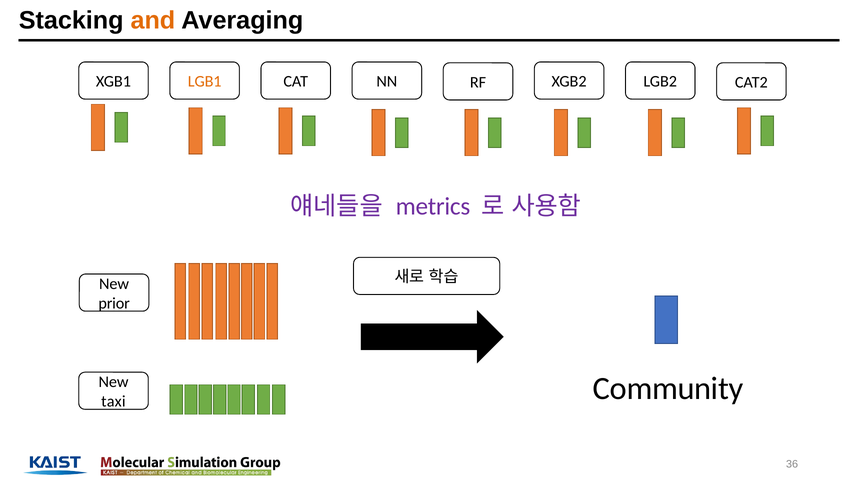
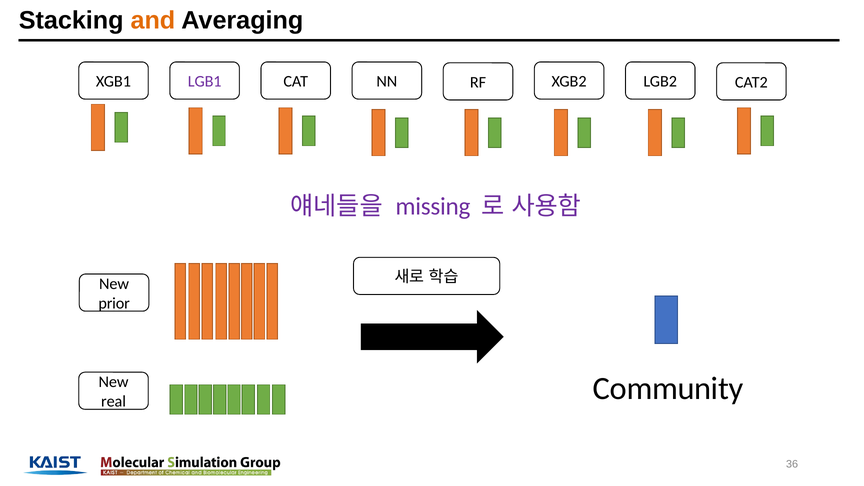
LGB1 colour: orange -> purple
metrics: metrics -> missing
taxi: taxi -> real
